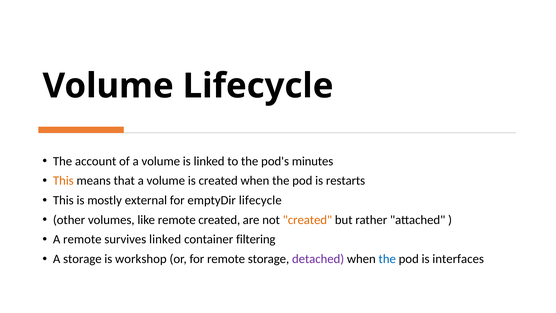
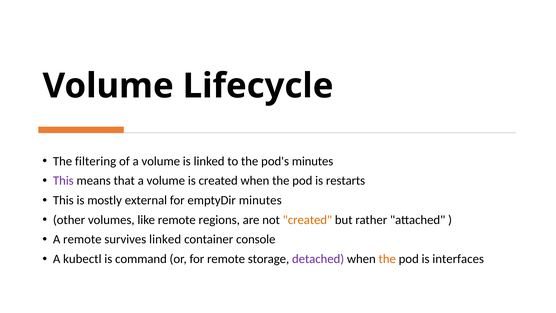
account: account -> filtering
This at (63, 181) colour: orange -> purple
emptyDir lifecycle: lifecycle -> minutes
remote created: created -> regions
filtering: filtering -> console
A storage: storage -> kubectl
workshop: workshop -> command
the at (387, 259) colour: blue -> orange
